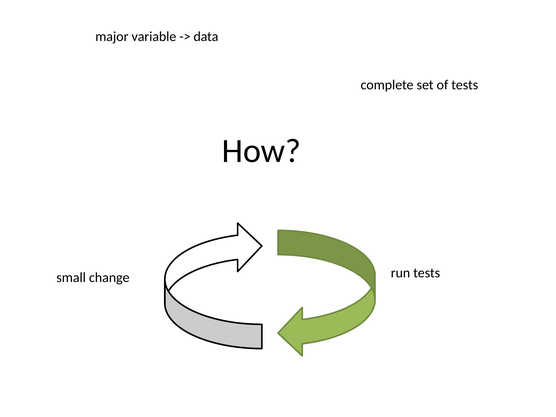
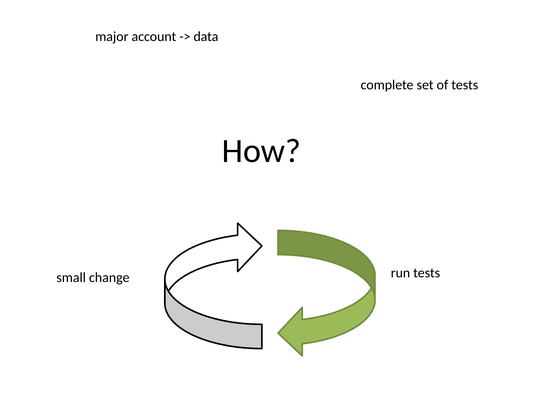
variable: variable -> account
